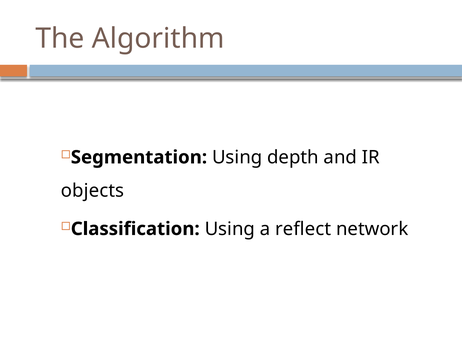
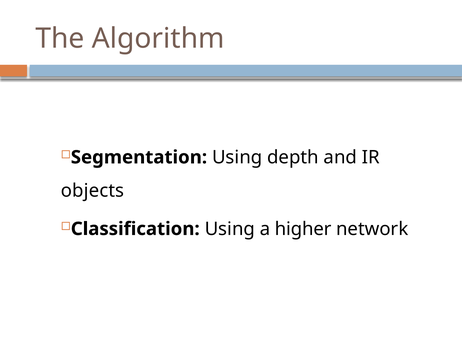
reflect: reflect -> higher
